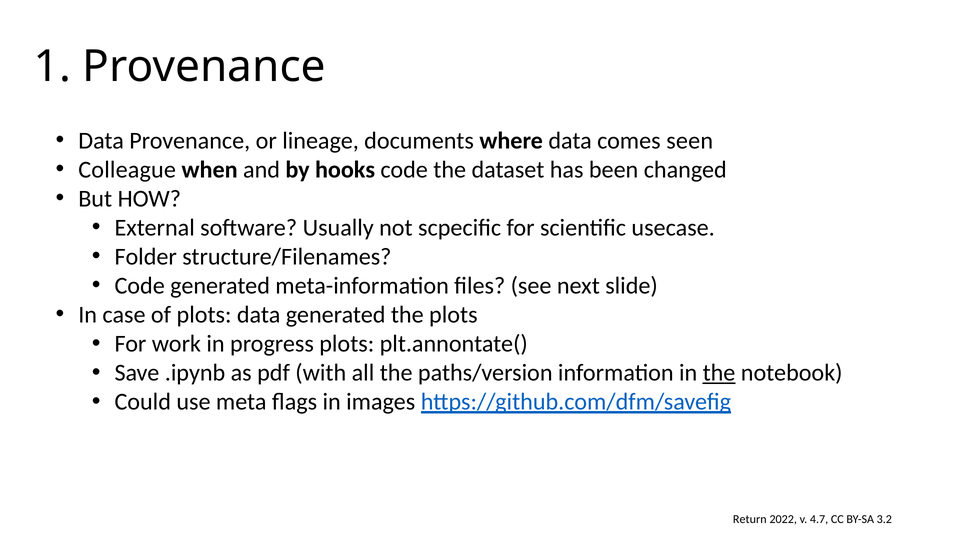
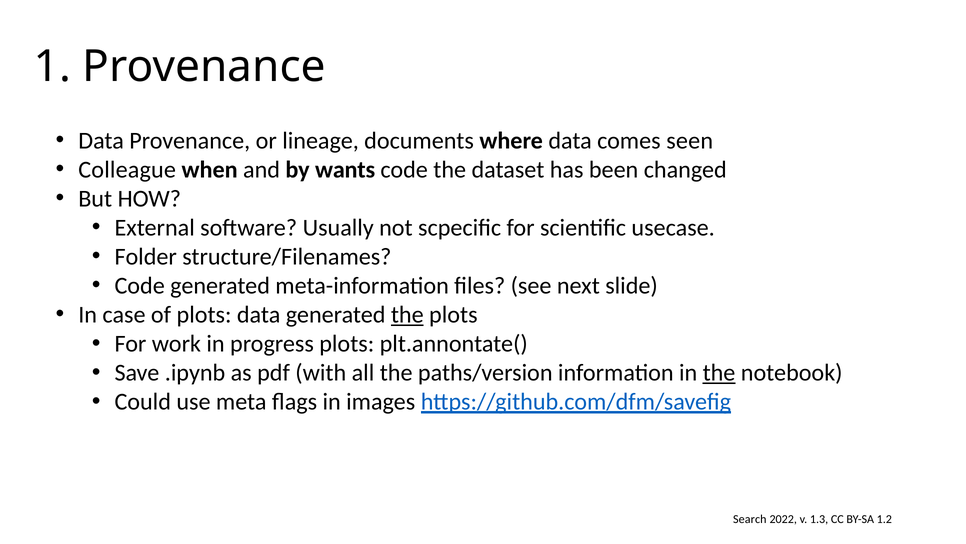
hooks: hooks -> wants
the at (407, 314) underline: none -> present
Return: Return -> Search
4.7: 4.7 -> 1.3
3.2: 3.2 -> 1.2
